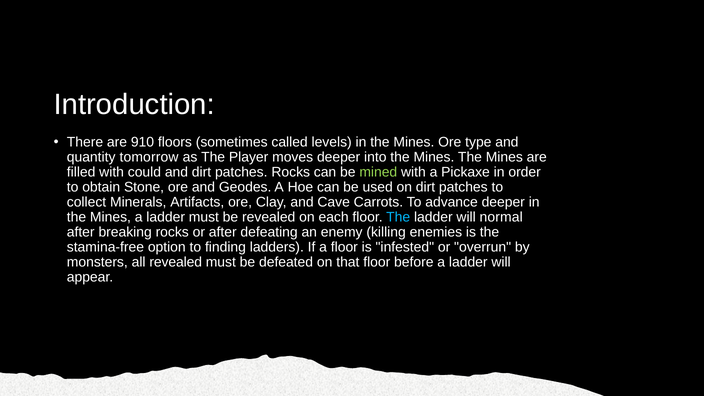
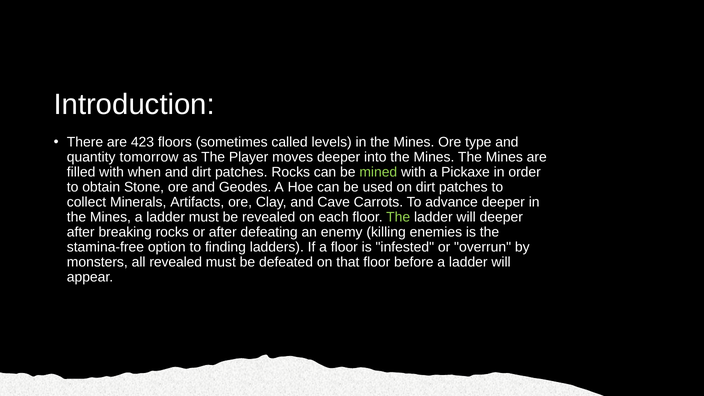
910: 910 -> 423
could: could -> when
The at (398, 217) colour: light blue -> light green
will normal: normal -> deeper
